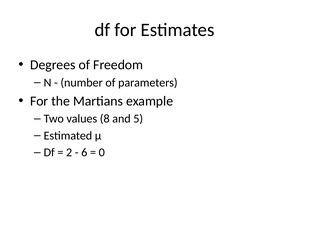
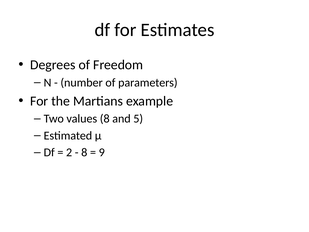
6 at (84, 152): 6 -> 8
0: 0 -> 9
